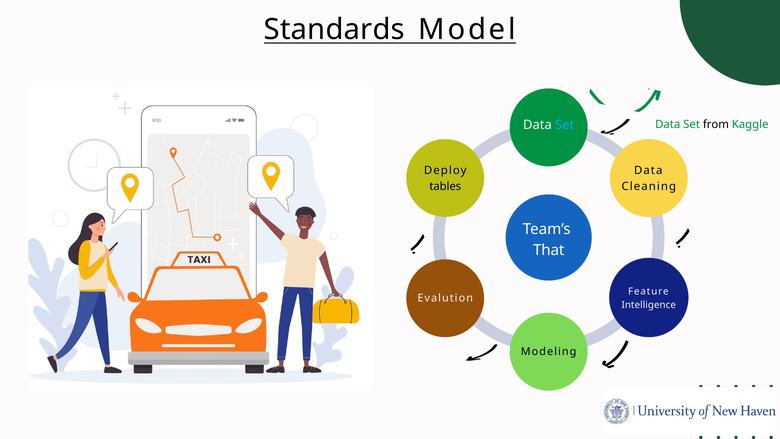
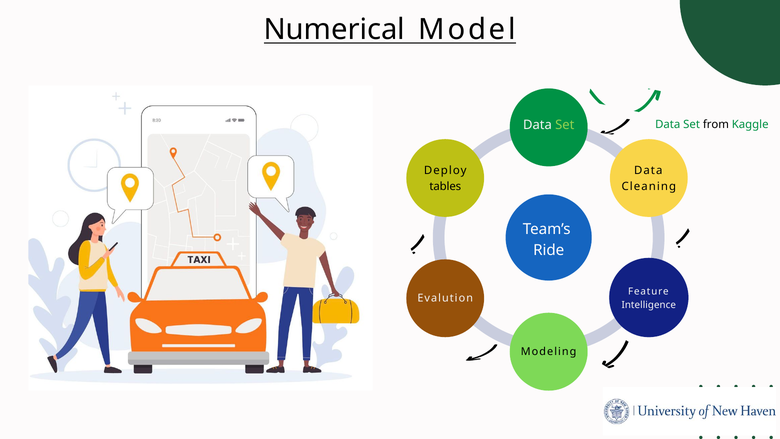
Standards: Standards -> Numerical
Set at (565, 125) colour: light blue -> light green
That: That -> Ride
